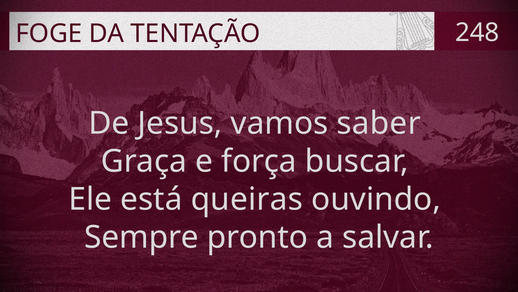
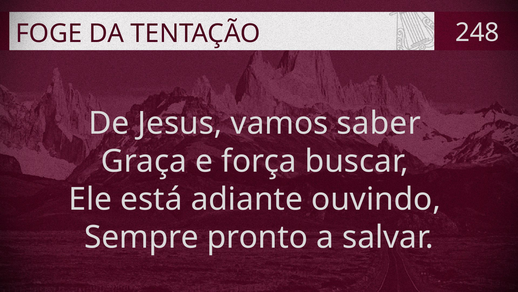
queiras: queiras -> adiante
